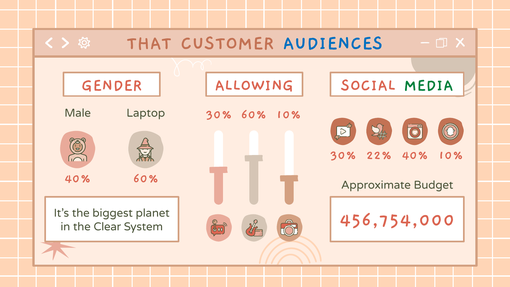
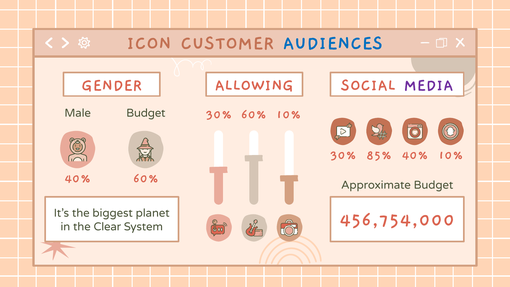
THAT: THAT -> ICON
MEDIA colour: green -> purple
Laptop at (146, 113): Laptop -> Budget
22%: 22% -> 85%
